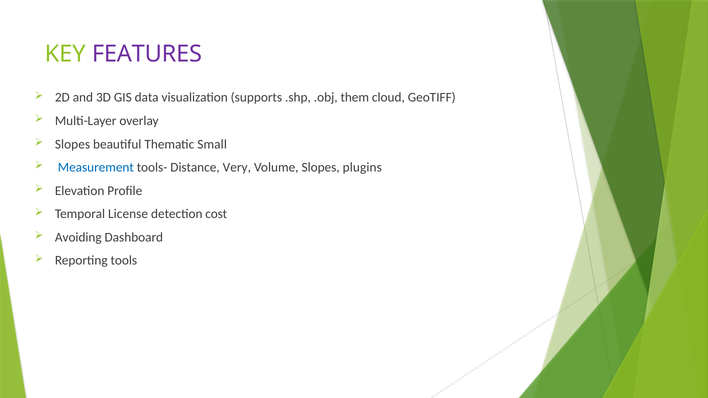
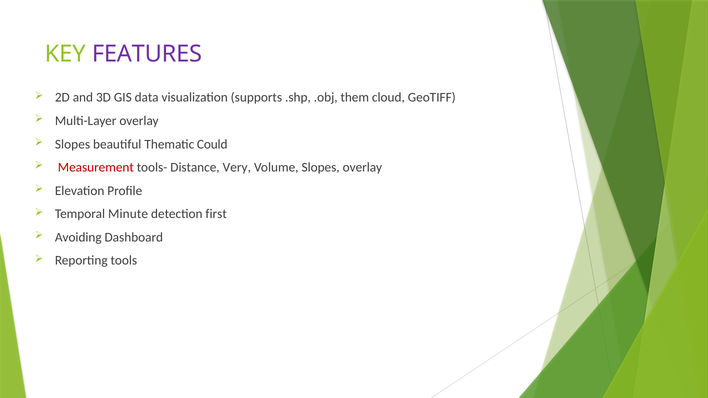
Small: Small -> Could
Measurement colour: blue -> red
Slopes plugins: plugins -> overlay
License: License -> Minute
cost: cost -> first
